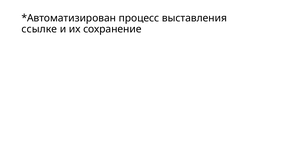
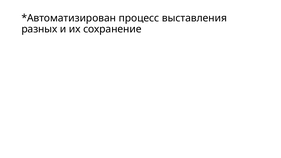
ссылке: ссылке -> разных
